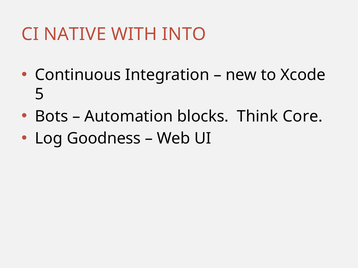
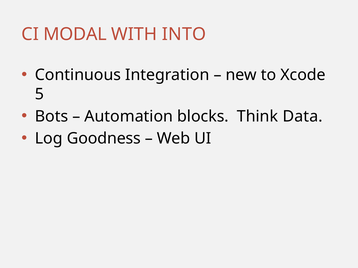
NATIVE: NATIVE -> MODAL
Core: Core -> Data
